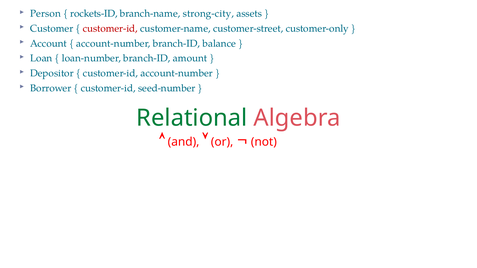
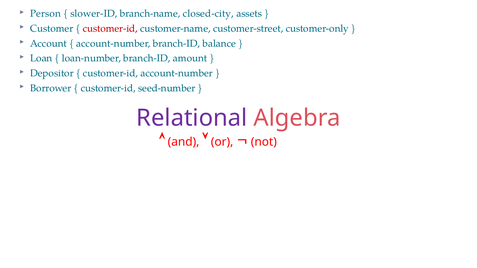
rockets-ID: rockets-ID -> slower-ID
strong-city: strong-city -> closed-city
Relational colour: green -> purple
